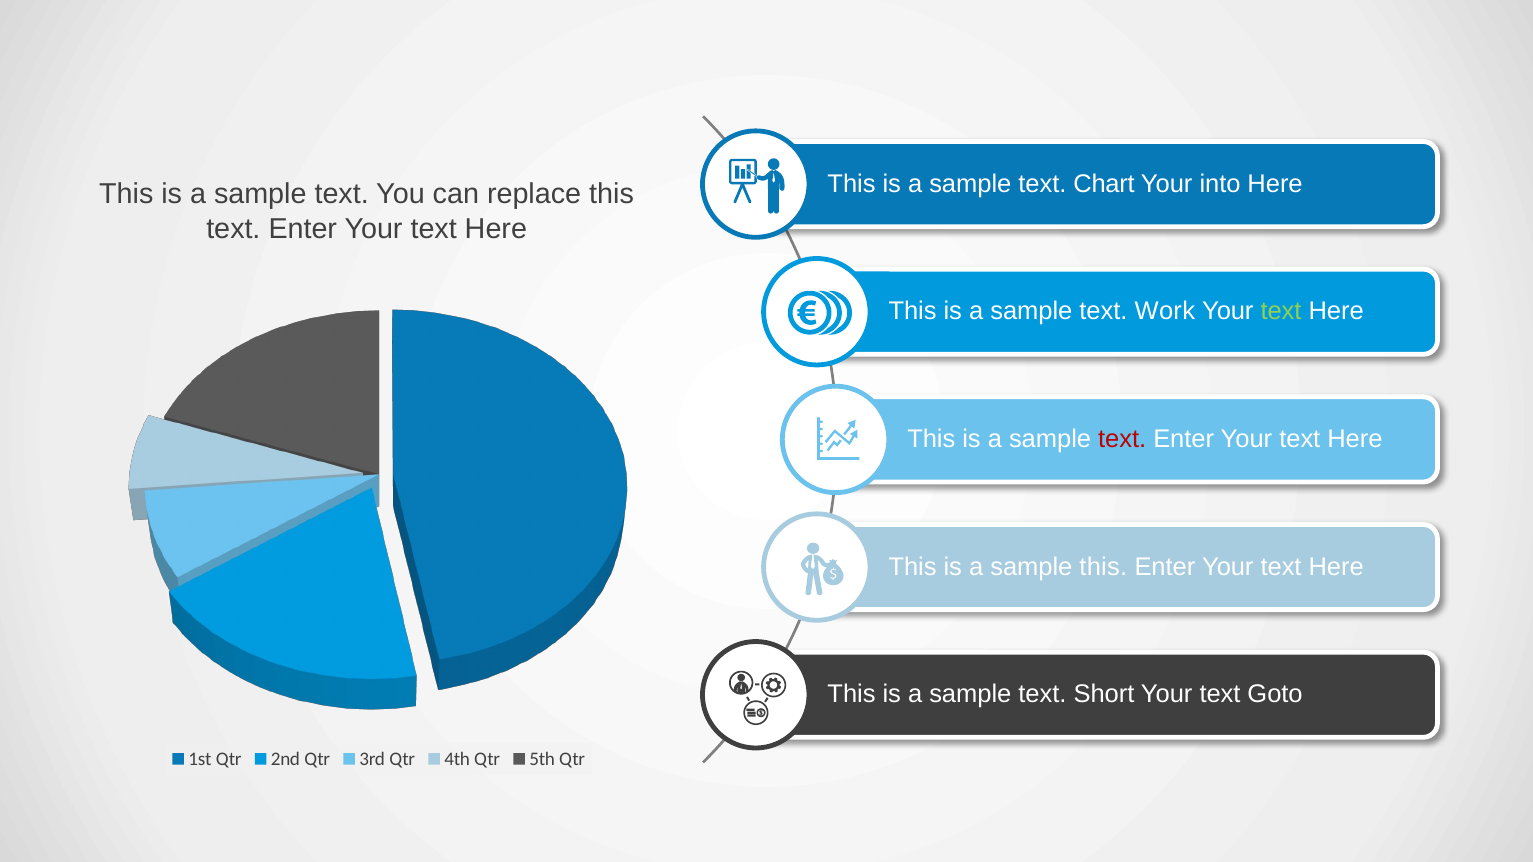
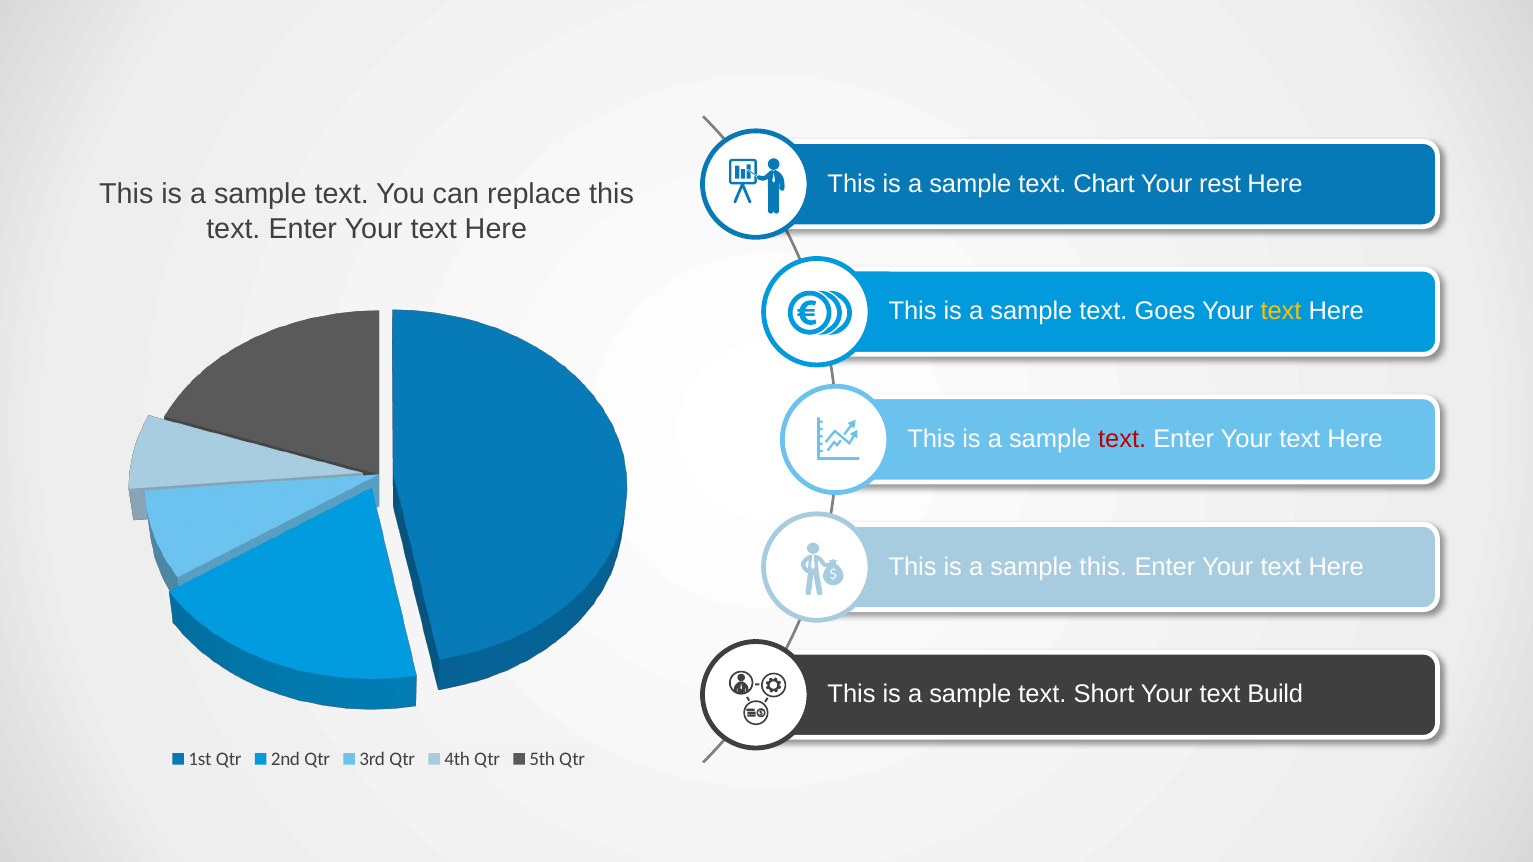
into: into -> rest
Work: Work -> Goes
text at (1281, 312) colour: light green -> yellow
Goto: Goto -> Build
